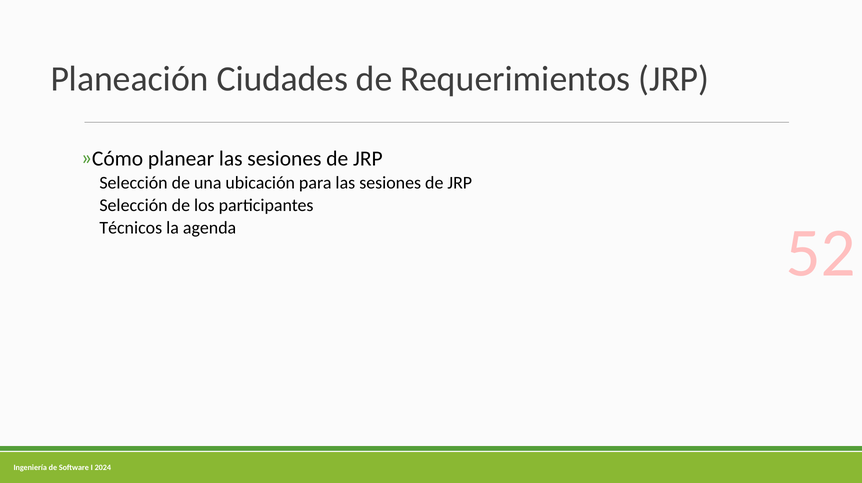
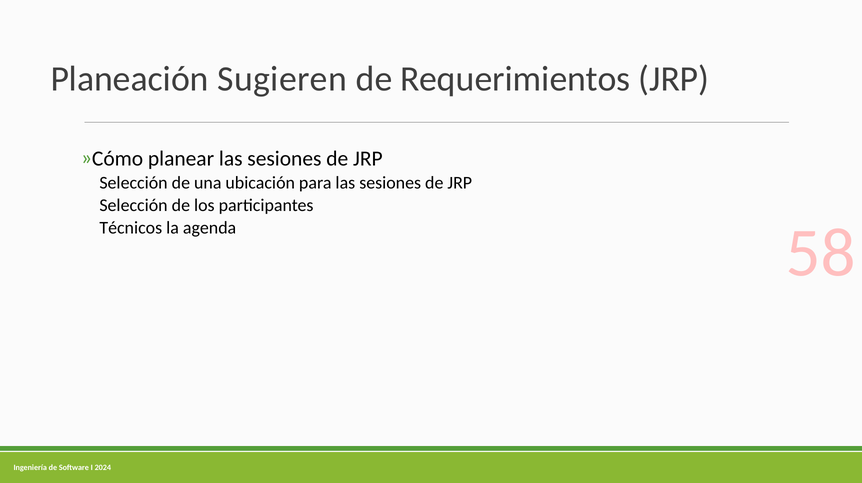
Ciudades: Ciudades -> Sugieren
52: 52 -> 58
